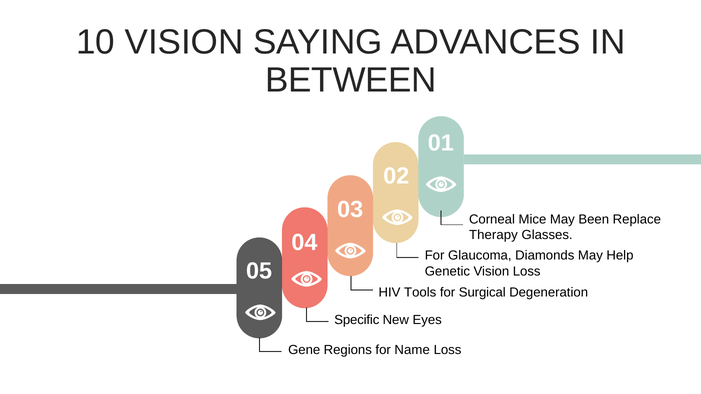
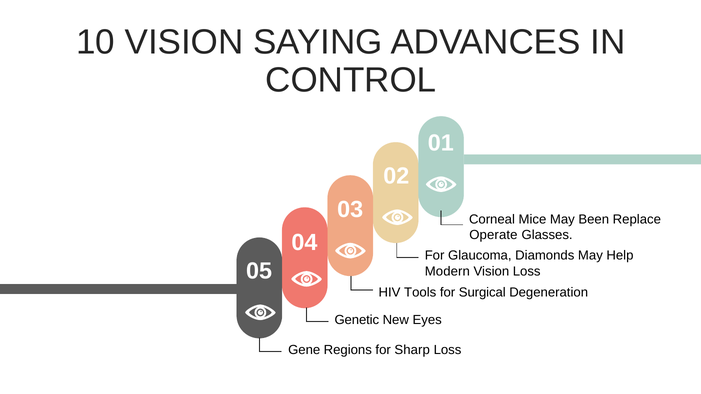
BETWEEN: BETWEEN -> CONTROL
Therapy: Therapy -> Operate
Genetic: Genetic -> Modern
Specific: Specific -> Genetic
Name: Name -> Sharp
